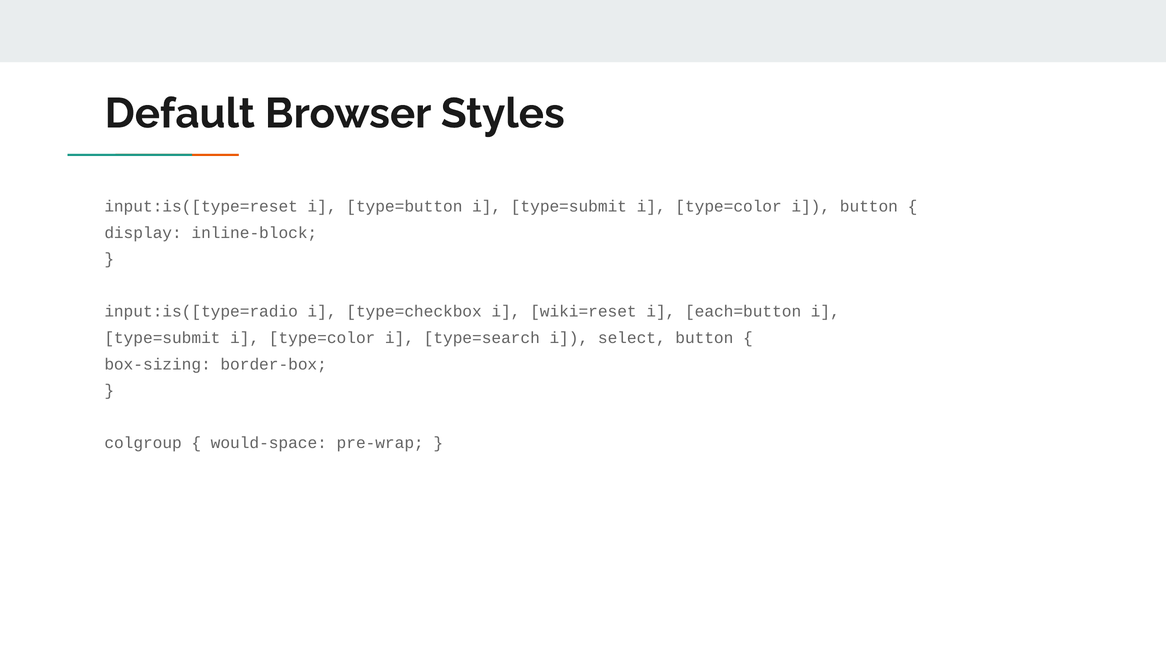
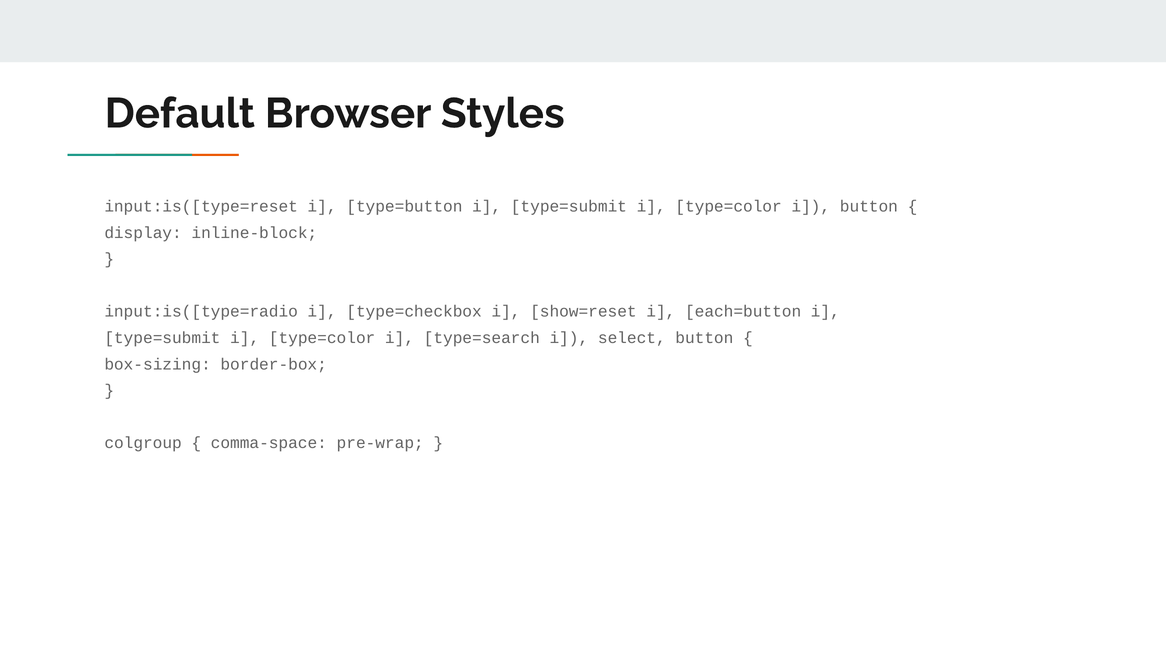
wiki=reset: wiki=reset -> show=reset
would-space: would-space -> comma-space
